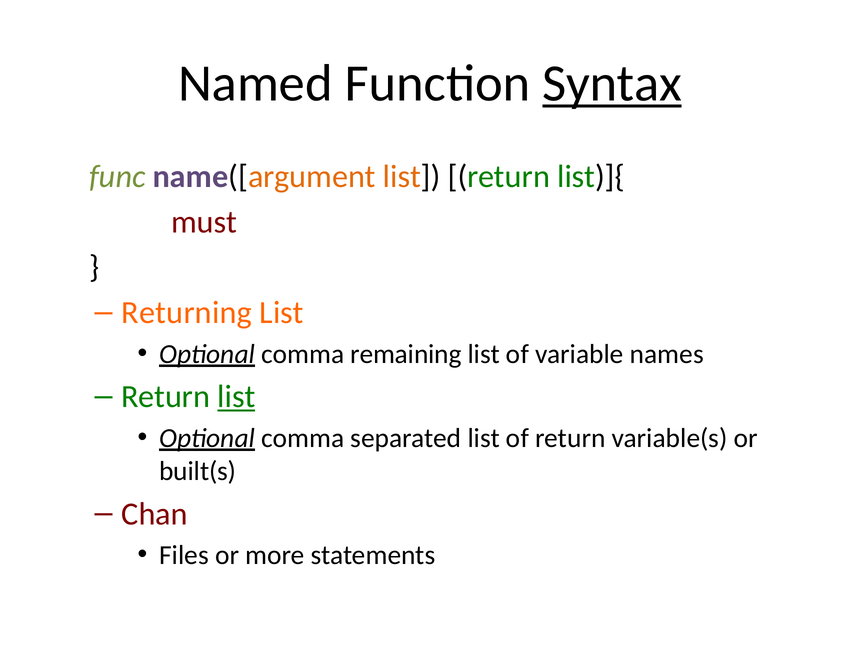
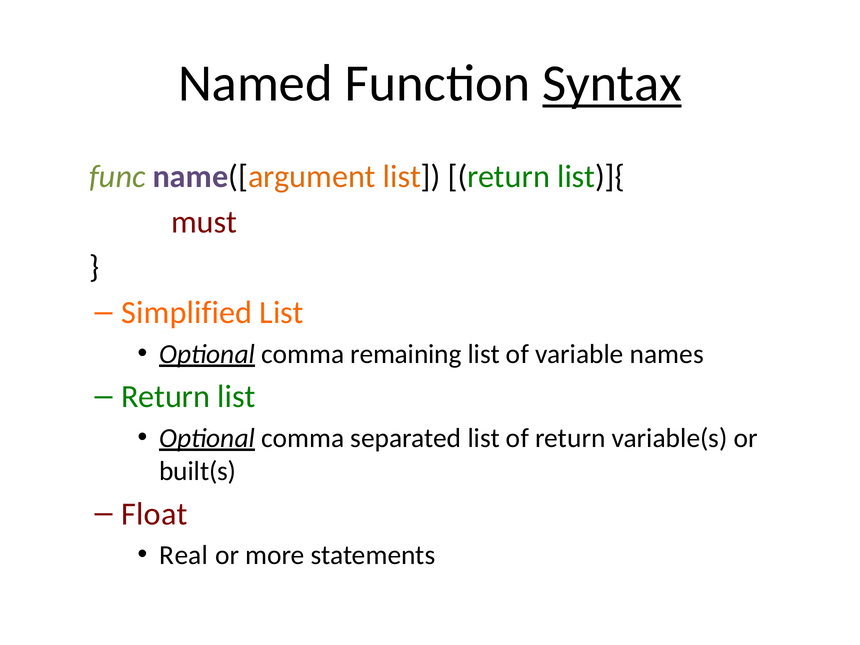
Returning: Returning -> Simplified
list at (236, 397) underline: present -> none
Chan: Chan -> Float
Files: Files -> Real
